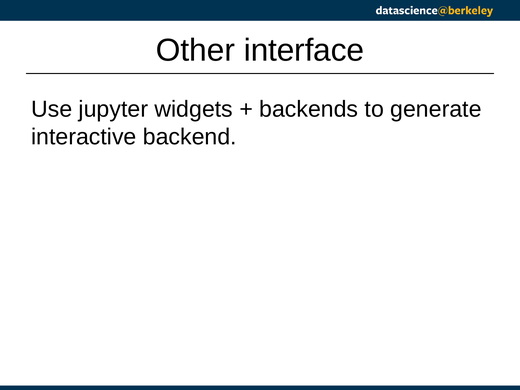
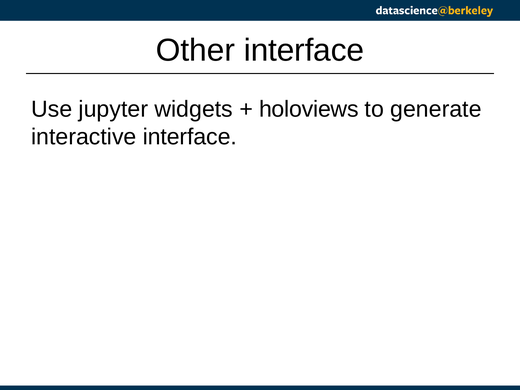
backends: backends -> holoviews
interactive backend: backend -> interface
